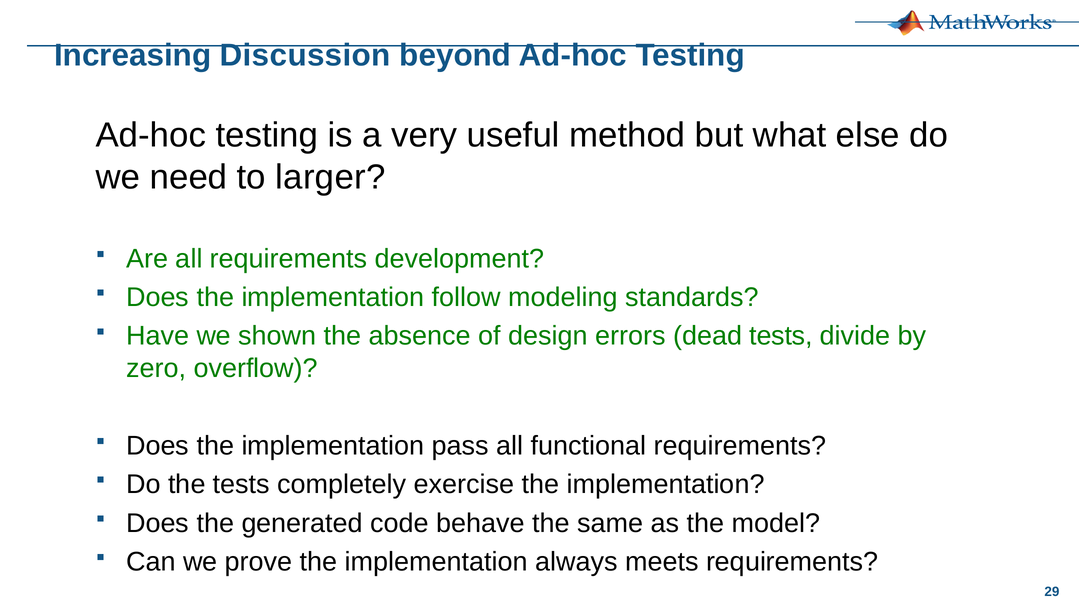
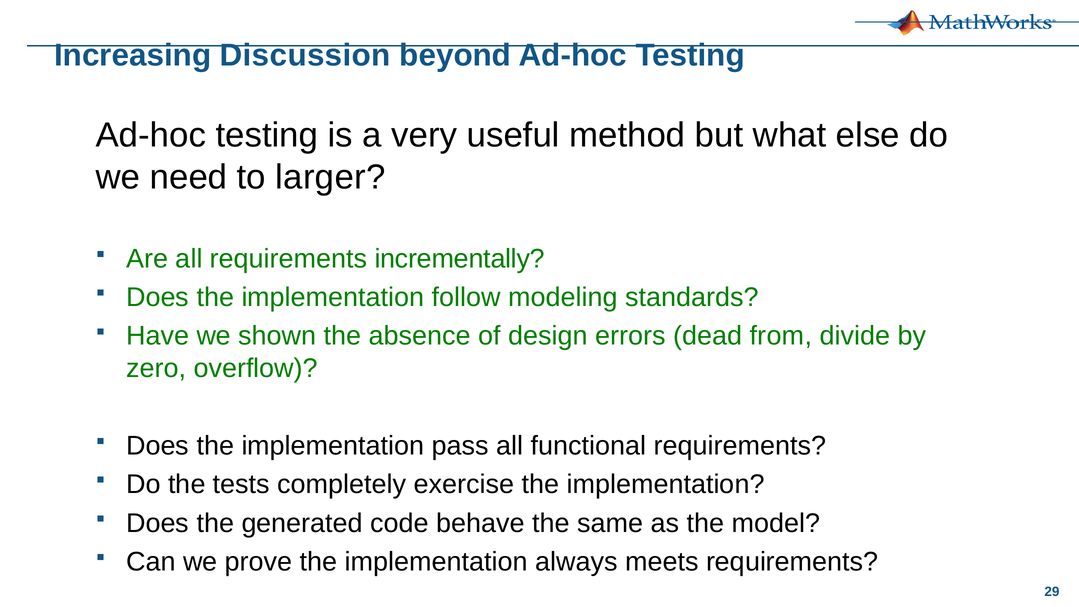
development: development -> incrementally
dead tests: tests -> from
